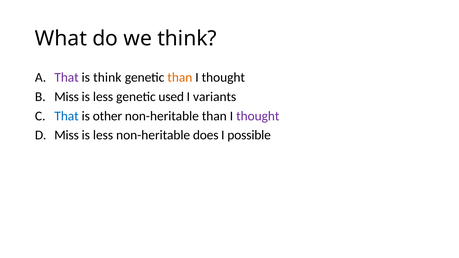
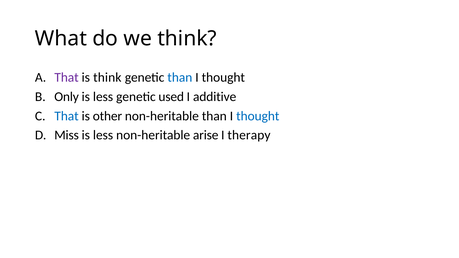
than at (180, 78) colour: orange -> blue
Miss at (67, 97): Miss -> Only
variants: variants -> additive
thought at (258, 116) colour: purple -> blue
does: does -> arise
possible: possible -> therapy
